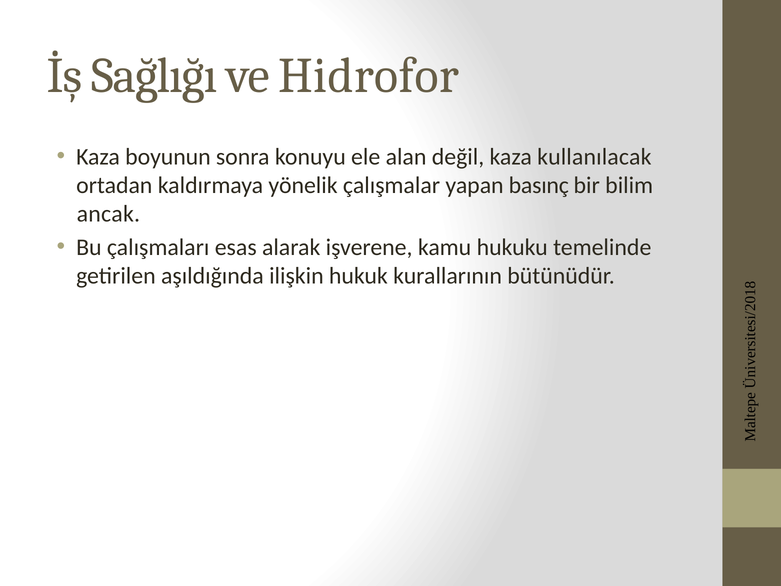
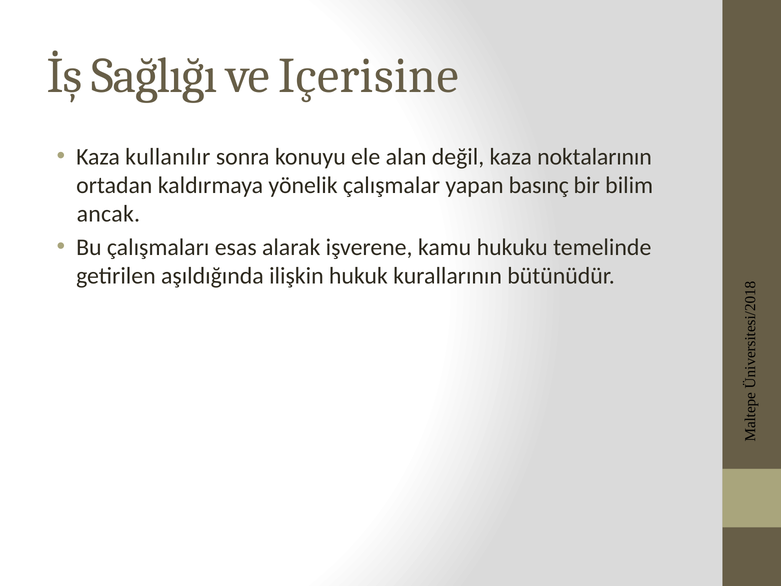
Hidrofor: Hidrofor -> Içerisine
boyunun: boyunun -> kullanılır
kullanılacak: kullanılacak -> noktalarının
